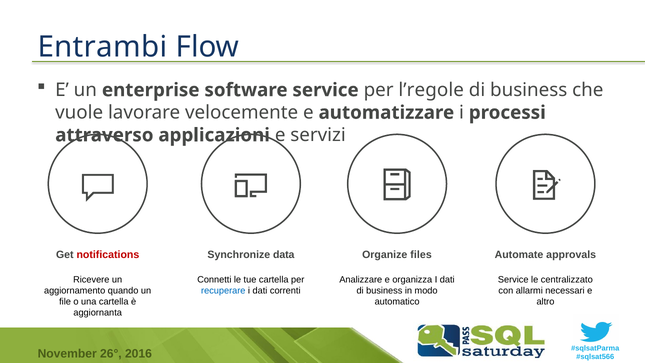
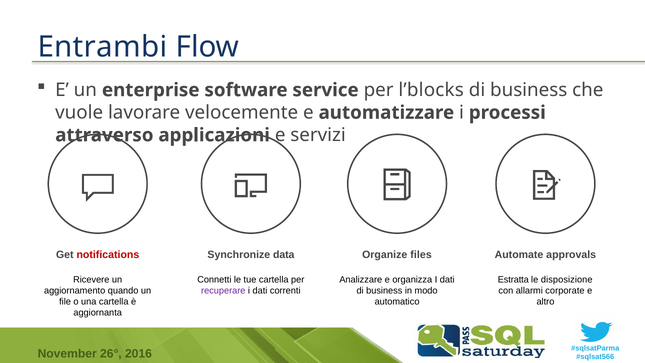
l’regole: l’regole -> l’blocks
Service at (513, 279): Service -> Estratta
centralizzato: centralizzato -> disposizione
recuperare colour: blue -> purple
necessari: necessari -> corporate
